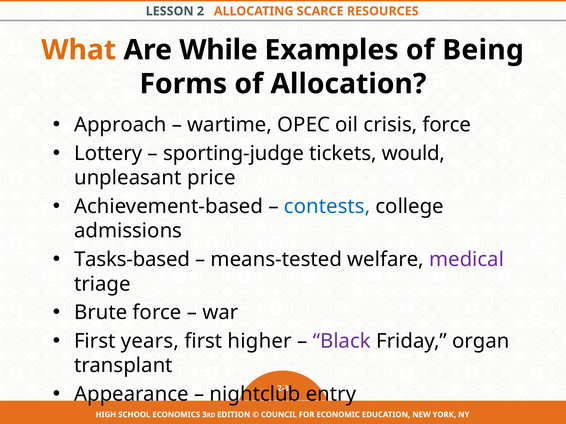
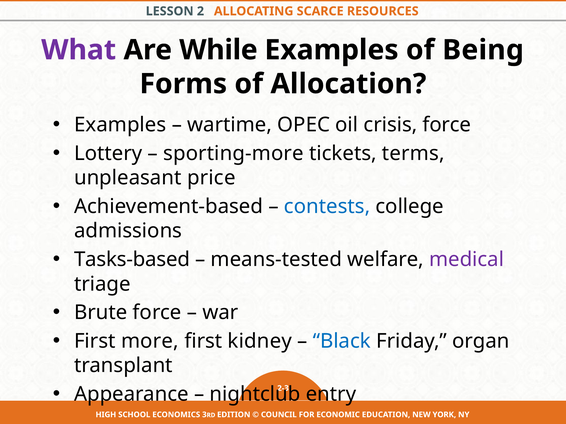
What colour: orange -> purple
Approach at (120, 125): Approach -> Examples
sporting-judge: sporting-judge -> sporting-more
would: would -> terms
years: years -> more
higher: higher -> kidney
Black colour: purple -> blue
